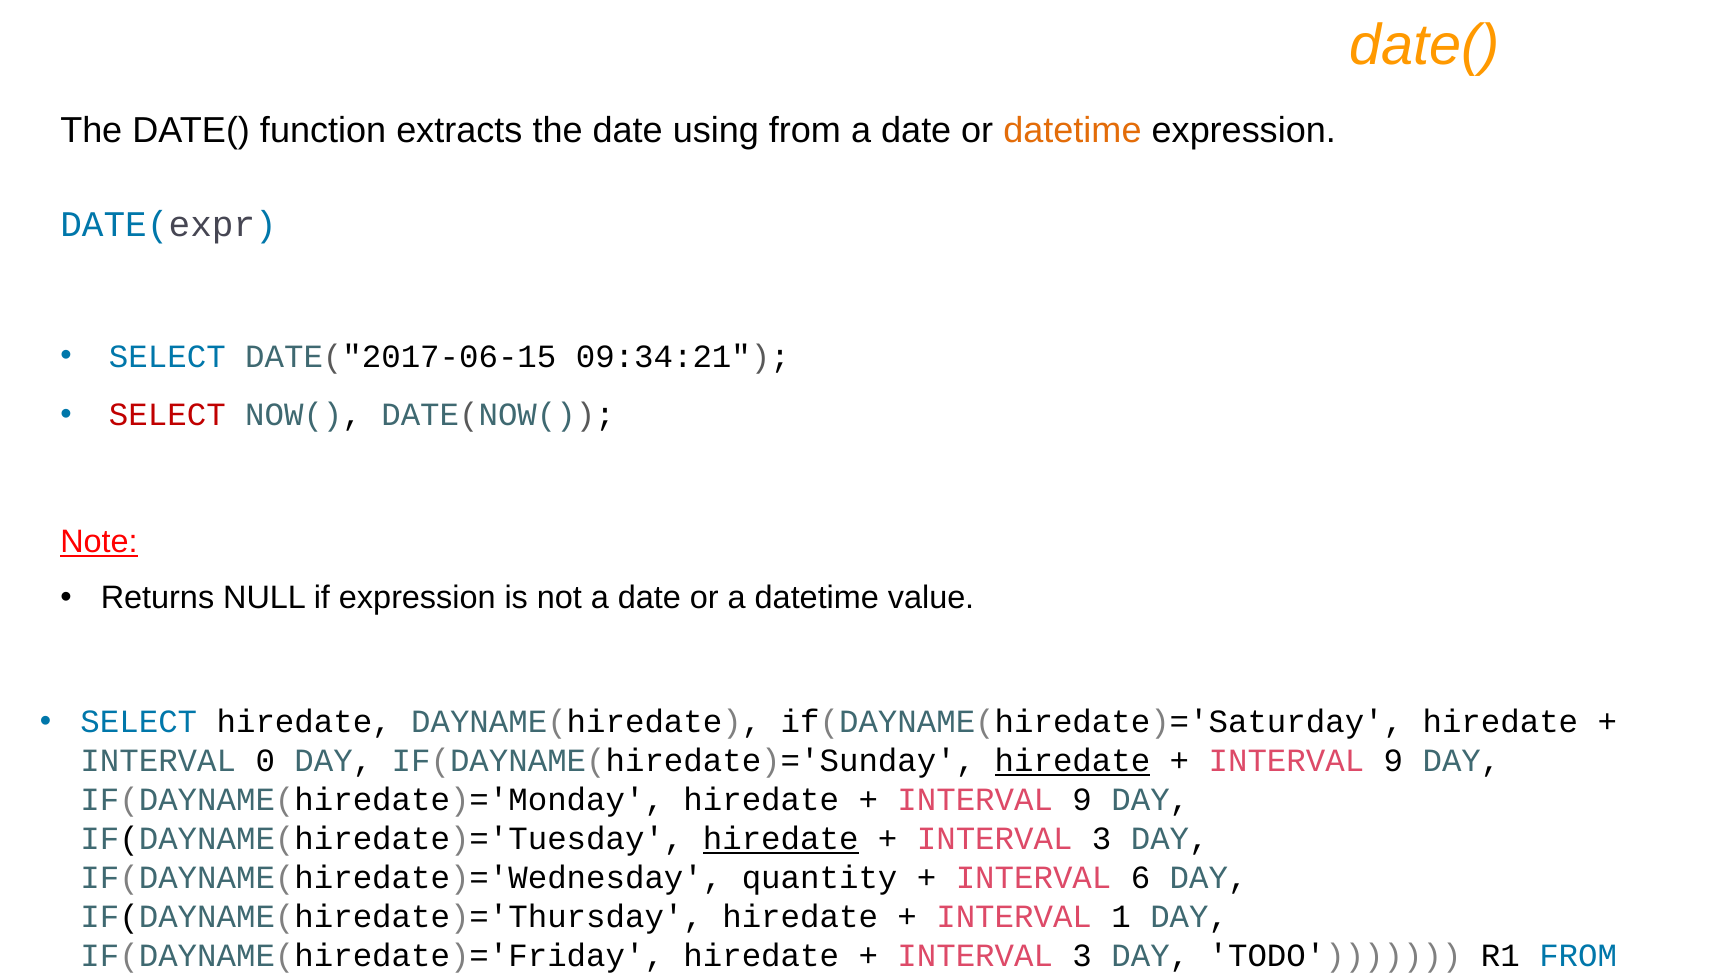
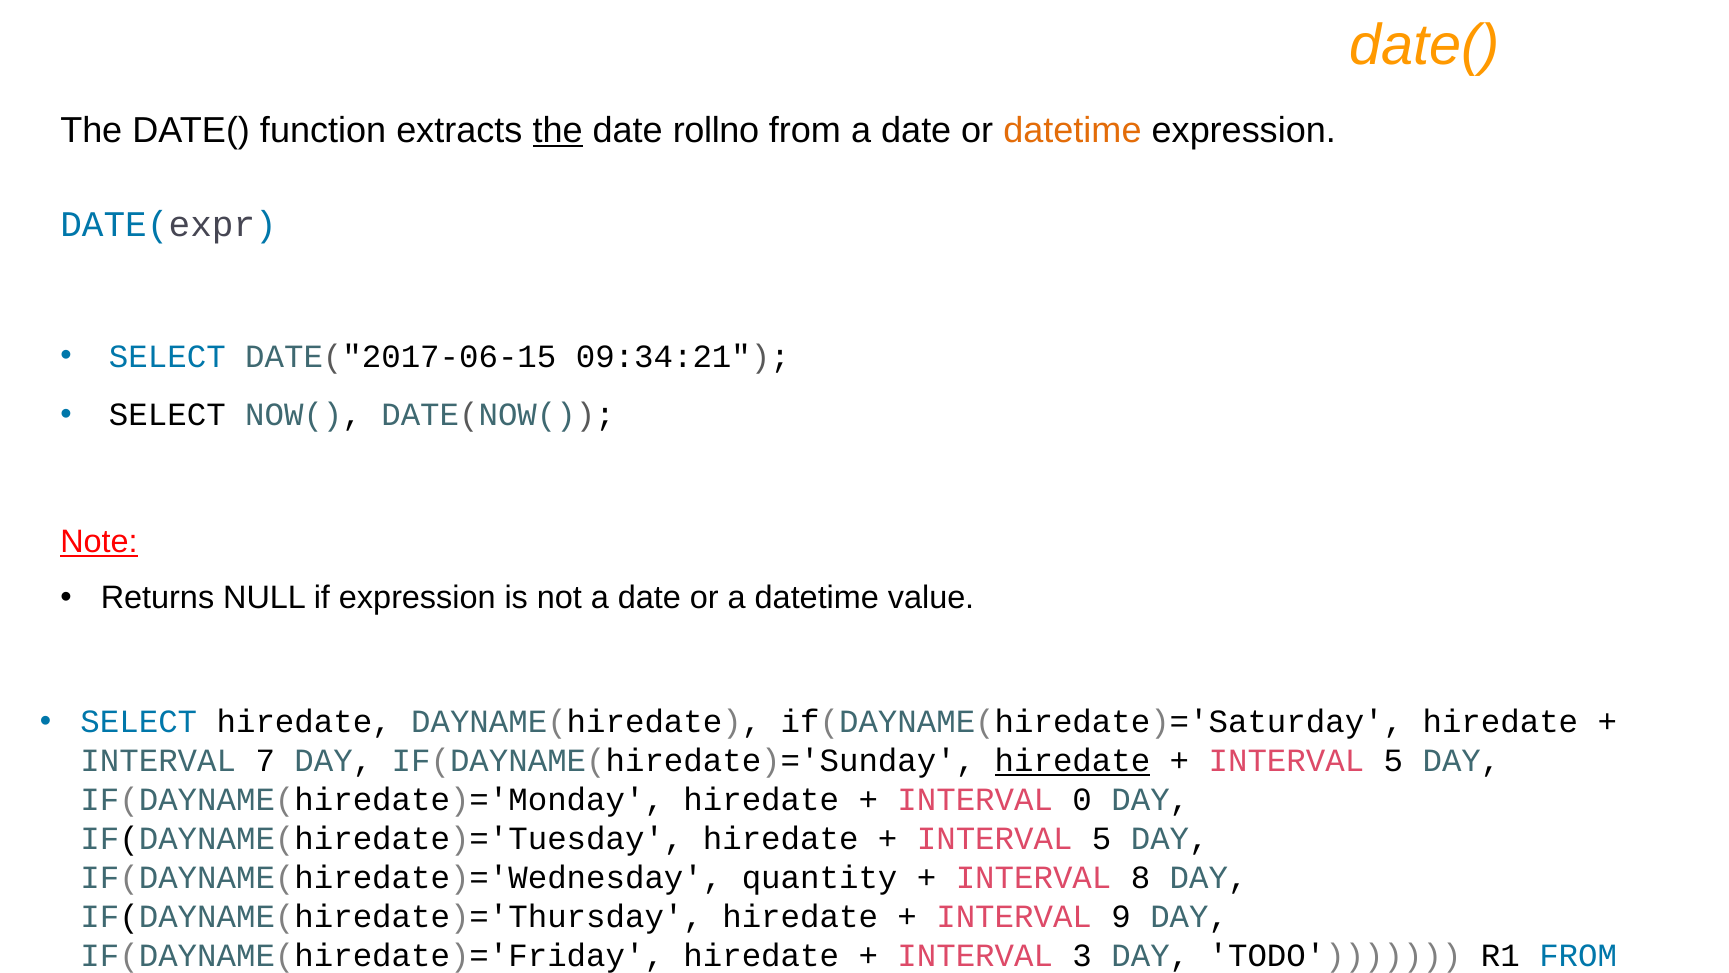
the at (558, 130) underline: none -> present
using: using -> rollno
SELECT at (167, 415) colour: red -> black
0: 0 -> 7
9 at (1393, 761): 9 -> 5
9 at (1082, 800): 9 -> 0
hiredate at (781, 839) underline: present -> none
3 at (1102, 839): 3 -> 5
6: 6 -> 8
1: 1 -> 9
